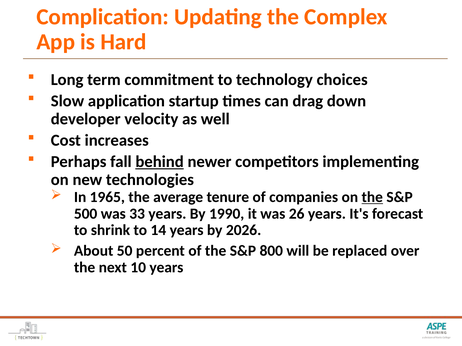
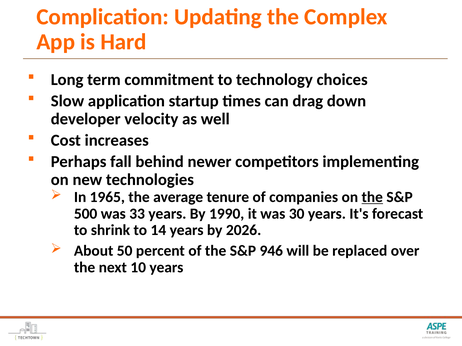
behind underline: present -> none
26: 26 -> 30
800: 800 -> 946
